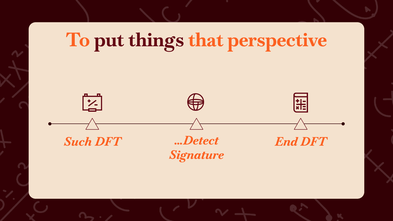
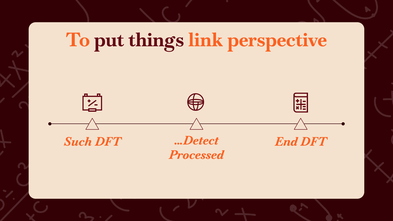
that: that -> link
Signature: Signature -> Processed
